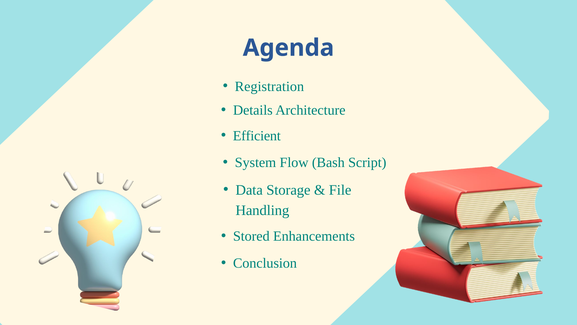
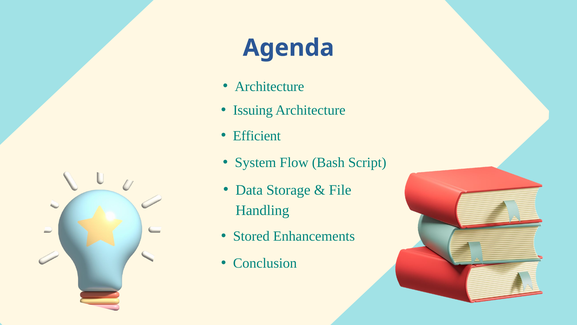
Registration at (269, 86): Registration -> Architecture
Details: Details -> Issuing
